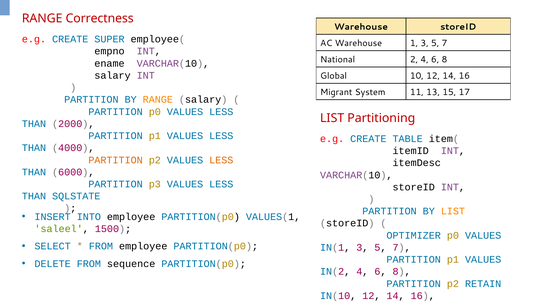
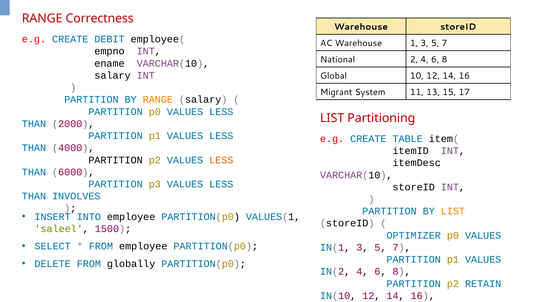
SUPER: SUPER -> DEBIT
PARTITION at (116, 160) colour: orange -> black
SQLSTATE: SQLSTATE -> INVOLVES
sequence: sequence -> globally
